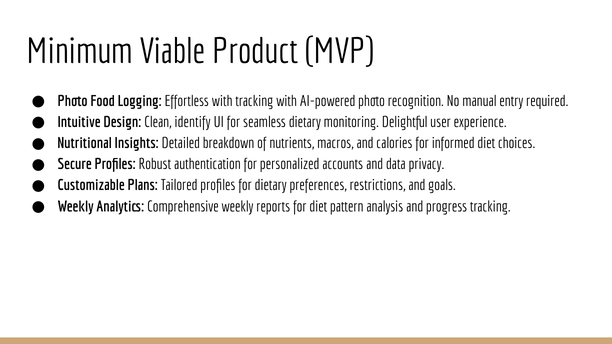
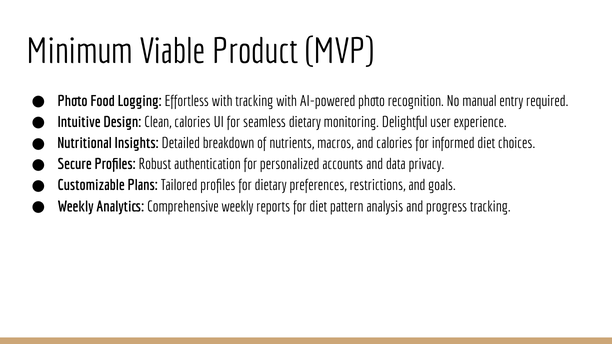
Clean identify: identify -> calories
